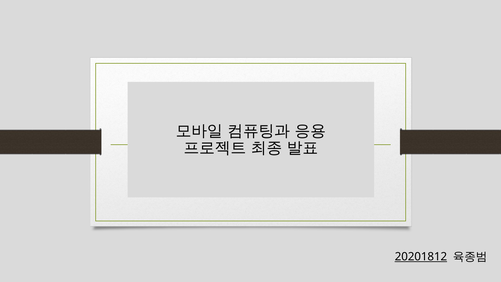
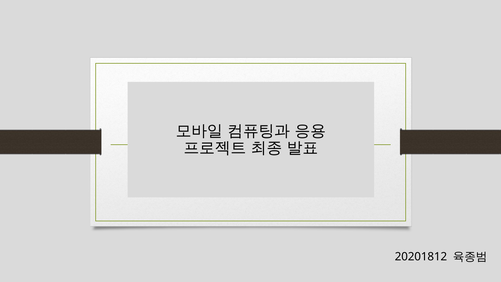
20201812 underline: present -> none
